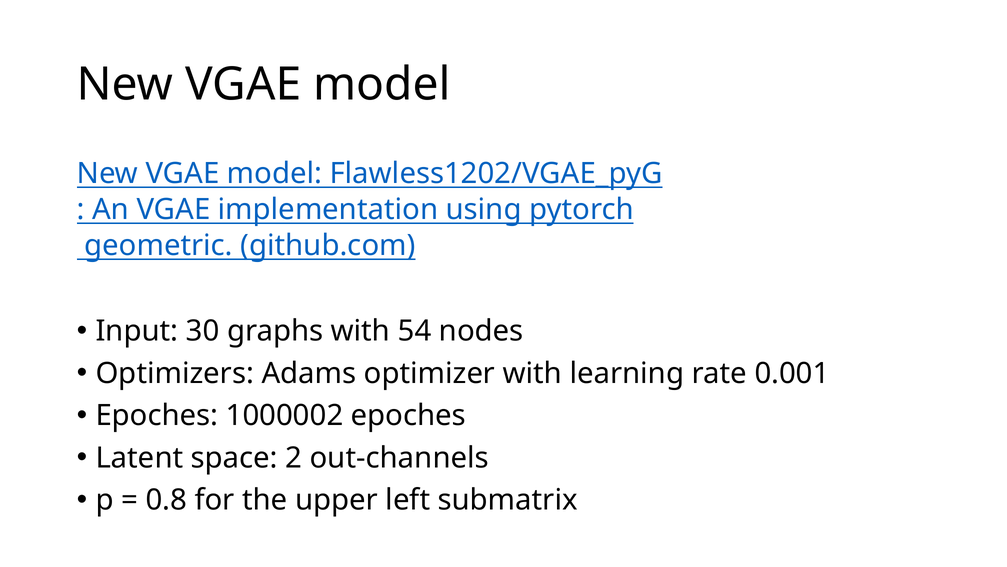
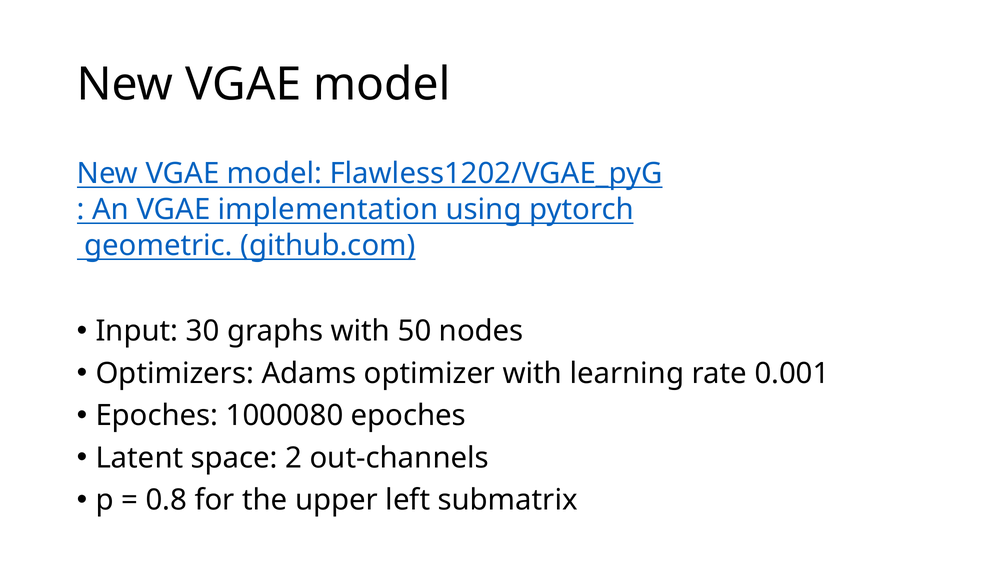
54: 54 -> 50
1000002: 1000002 -> 1000080
